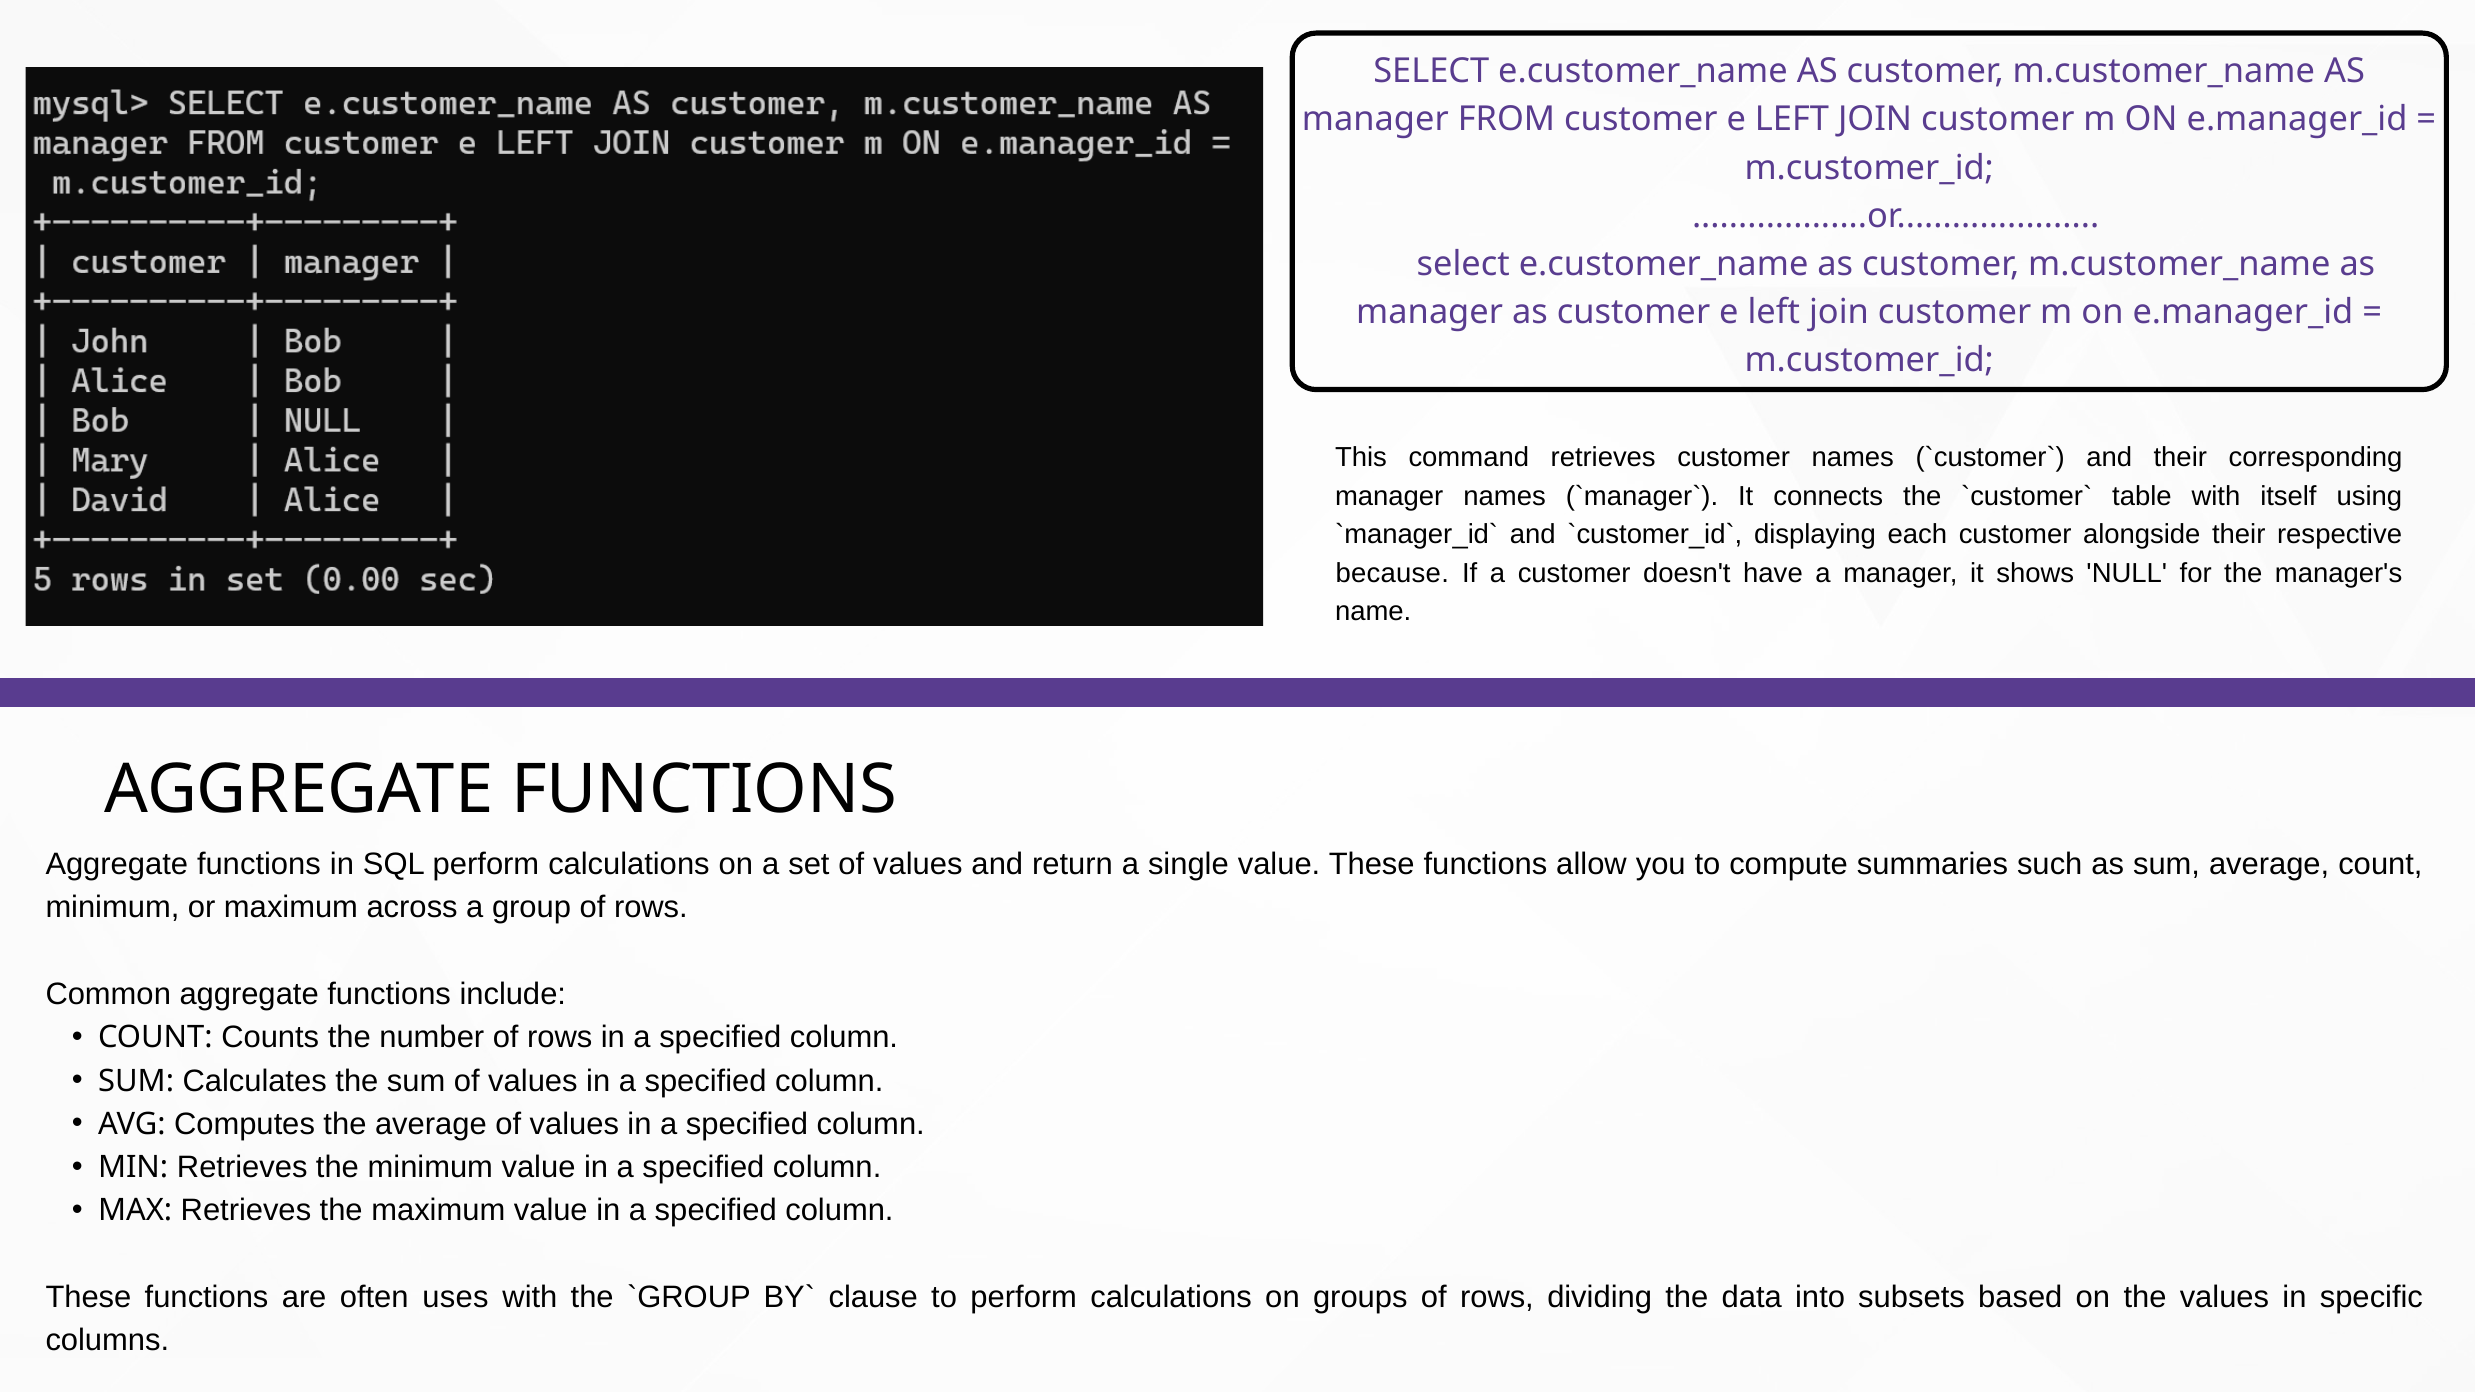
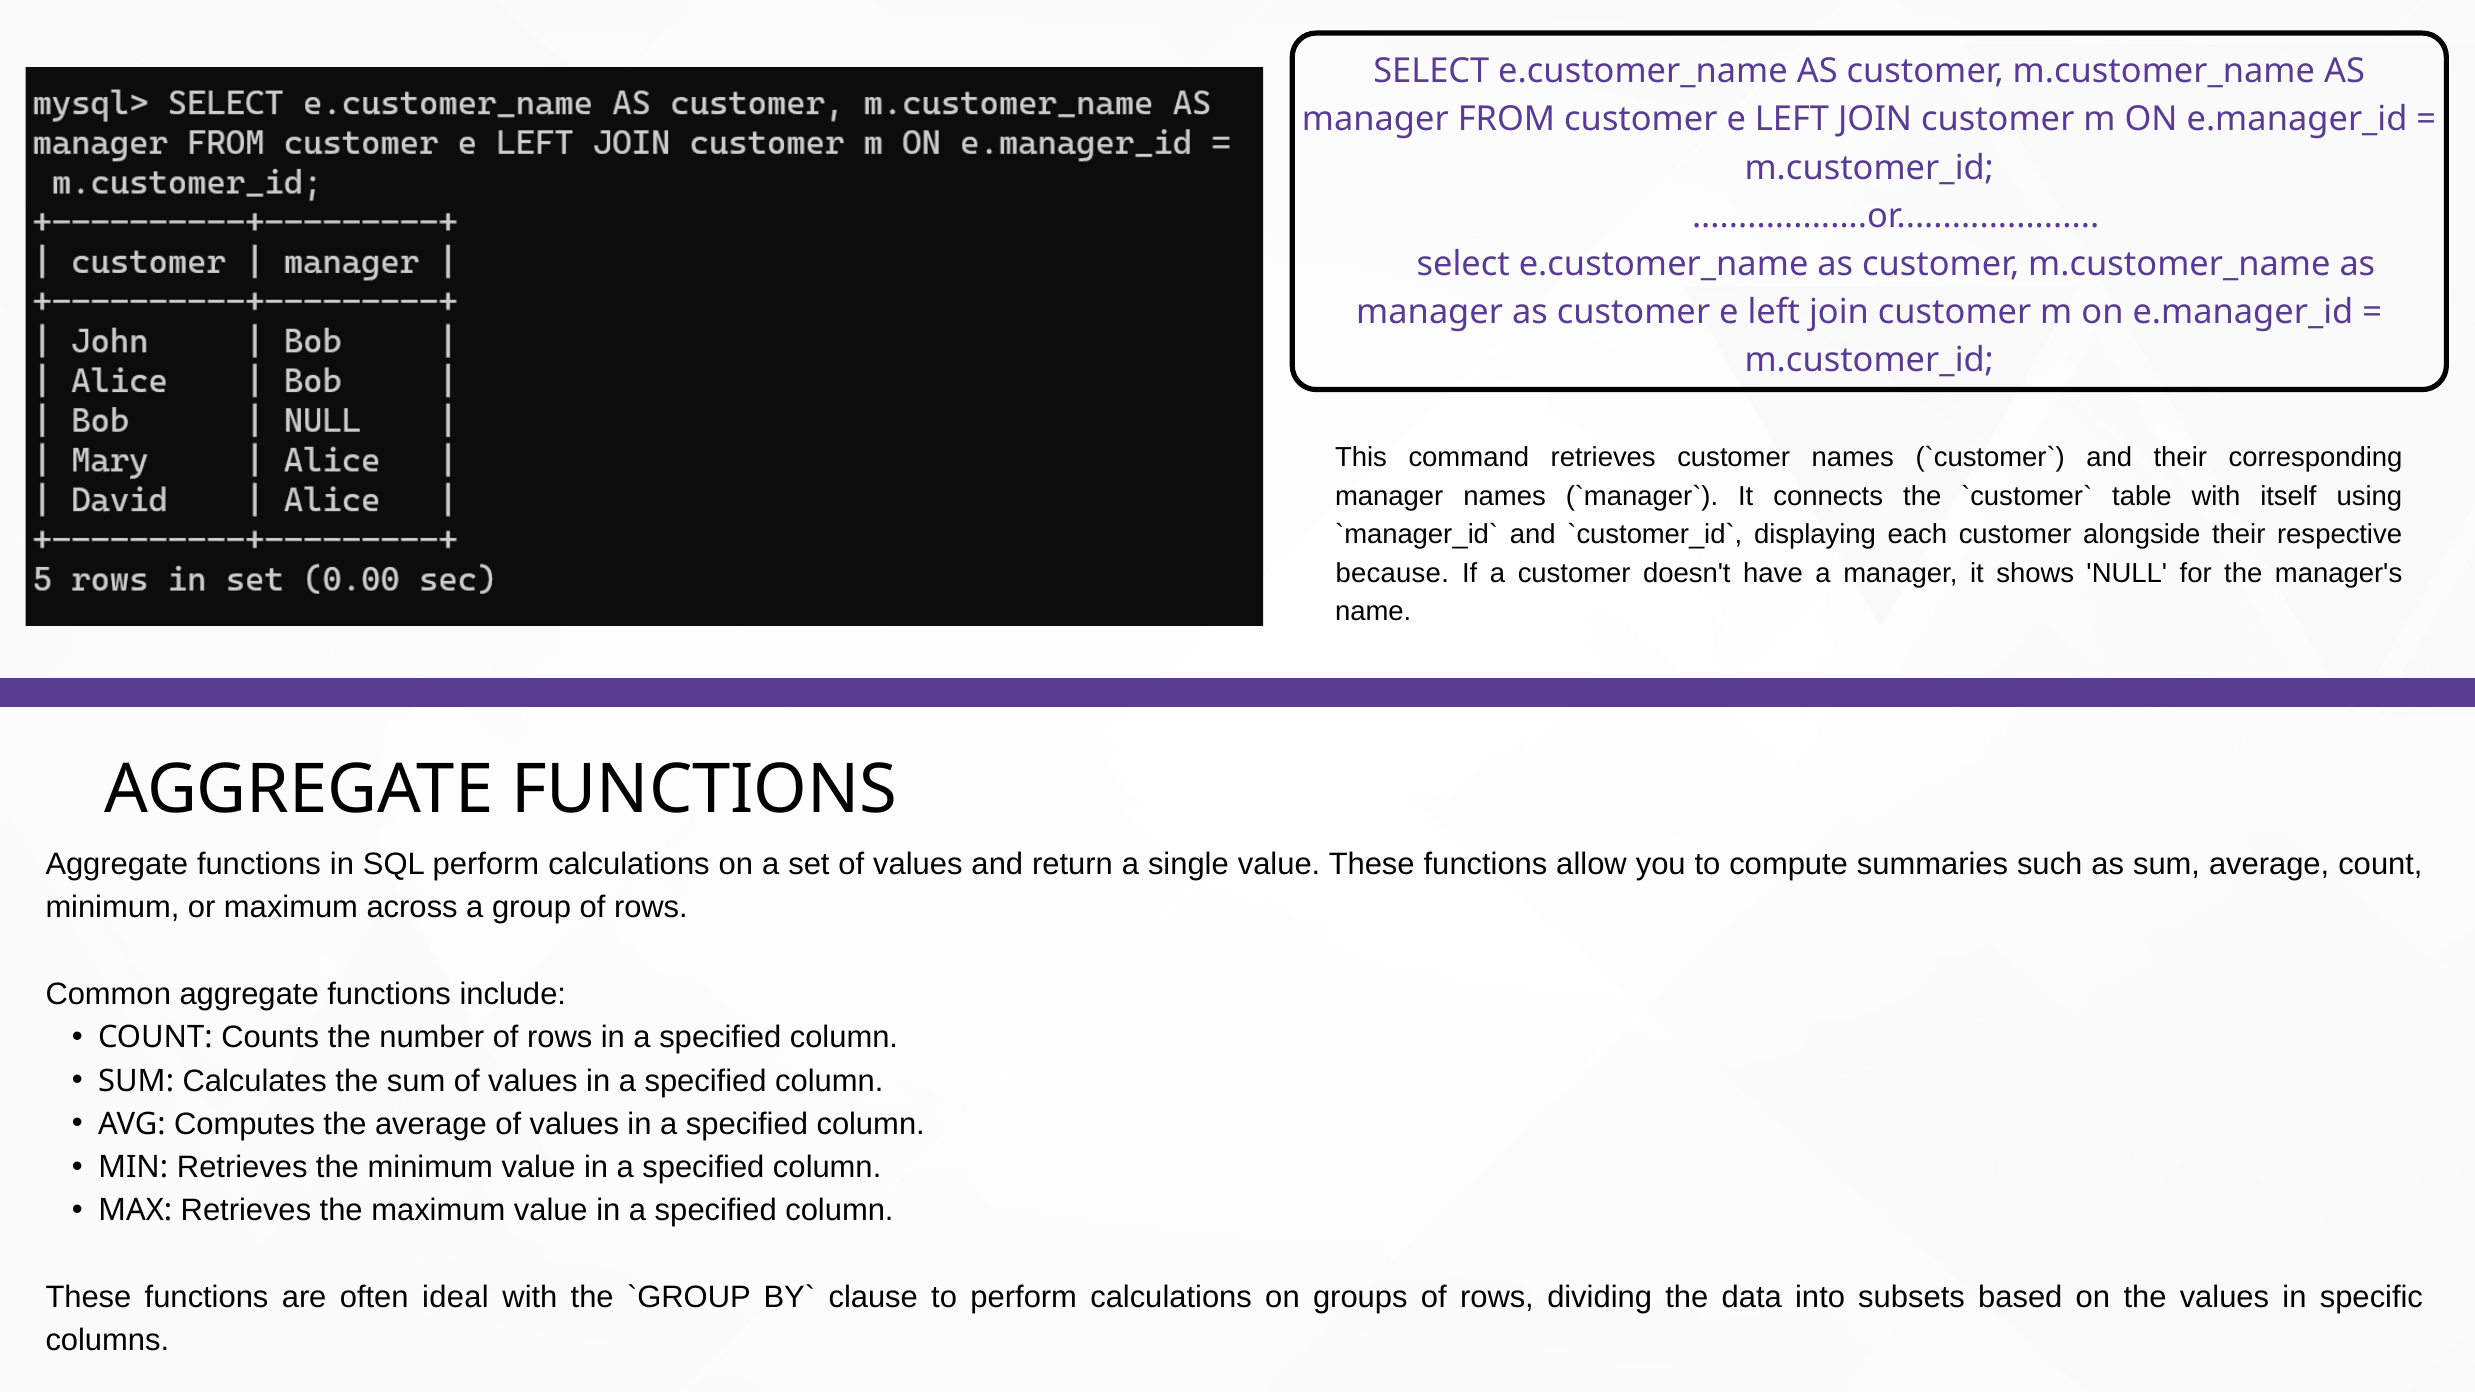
uses: uses -> ideal
